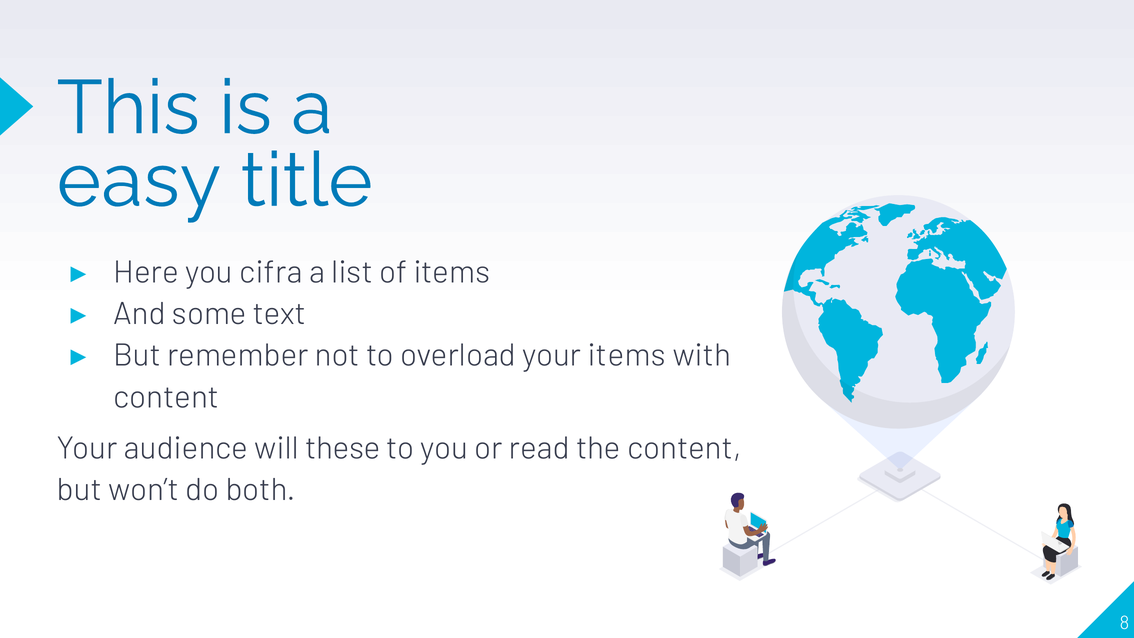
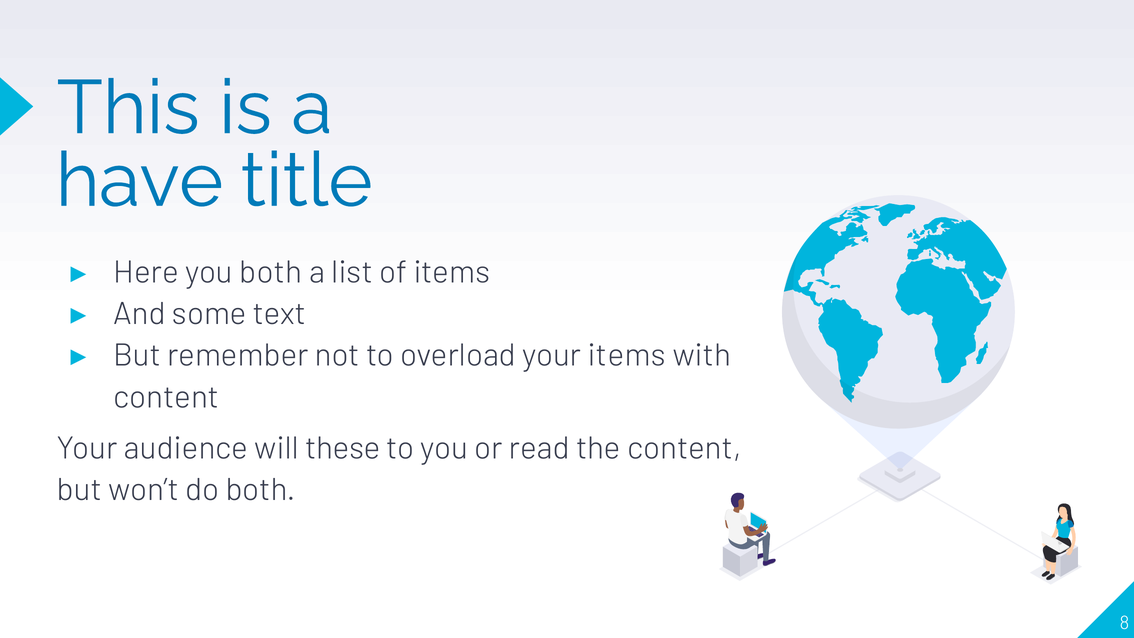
easy: easy -> have
you cifra: cifra -> both
